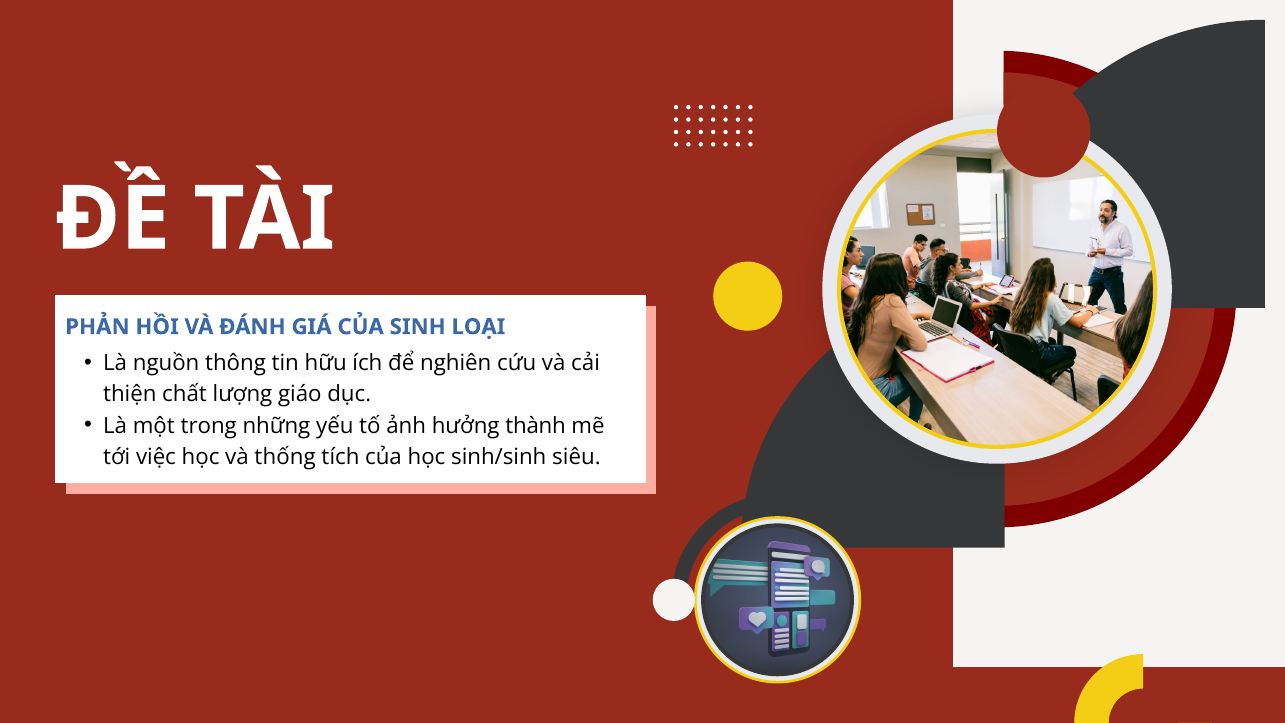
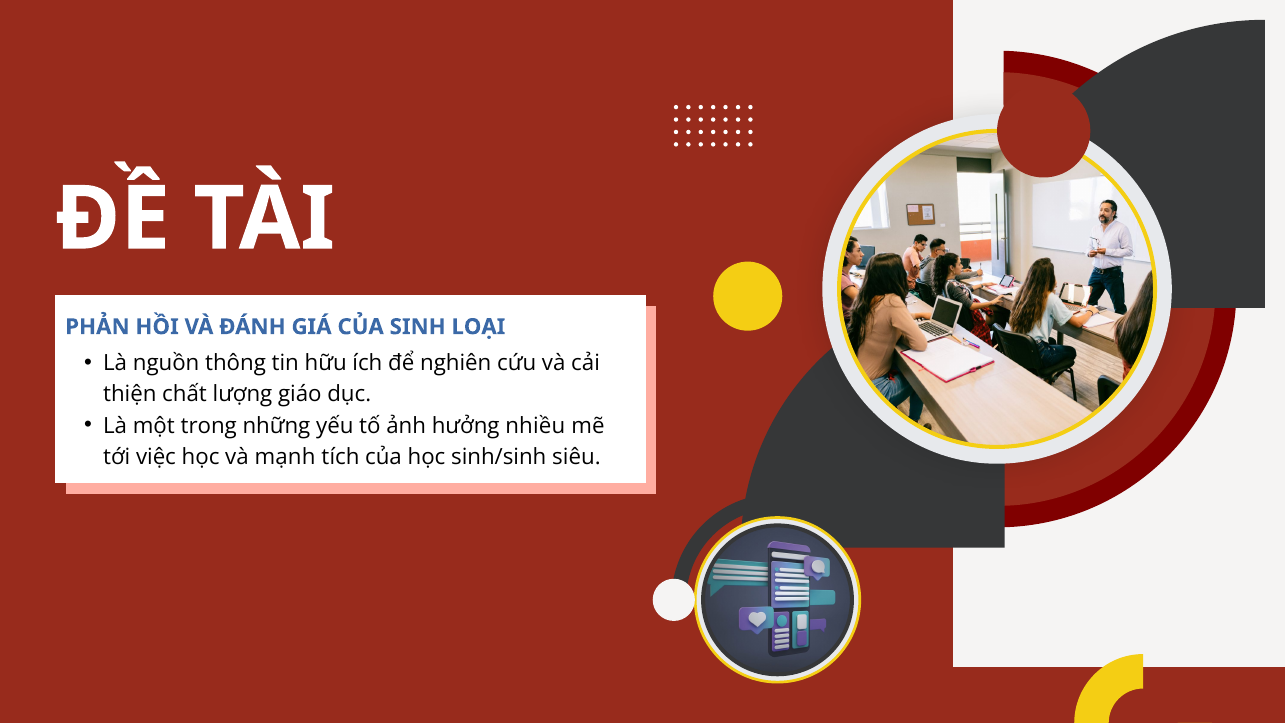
thành: thành -> nhiều
thống: thống -> mạnh
